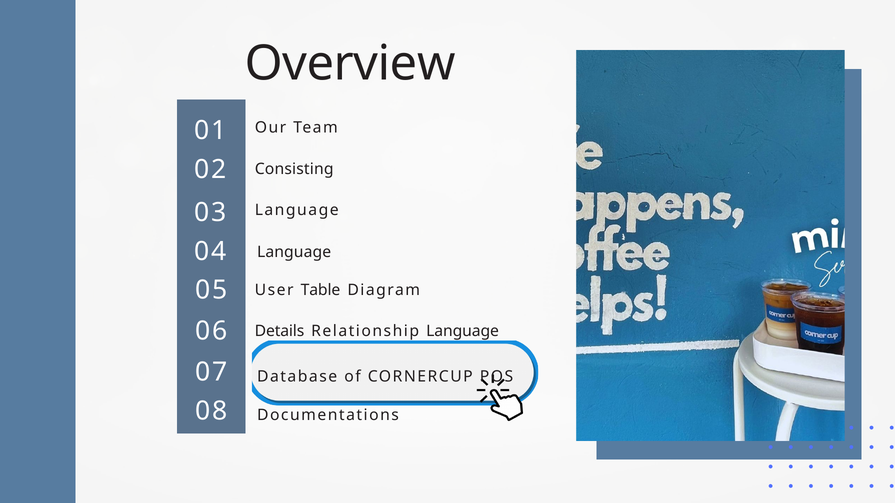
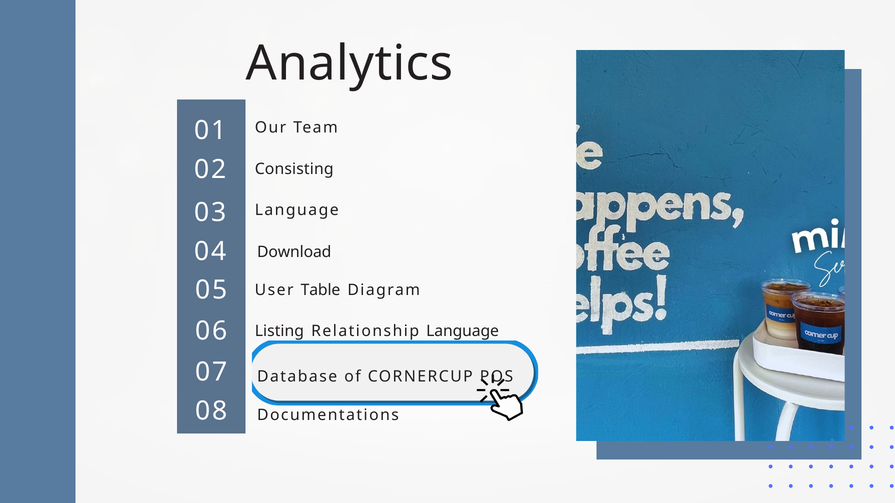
Overview: Overview -> Analytics
Language at (294, 252): Language -> Download
Details: Details -> Listing
